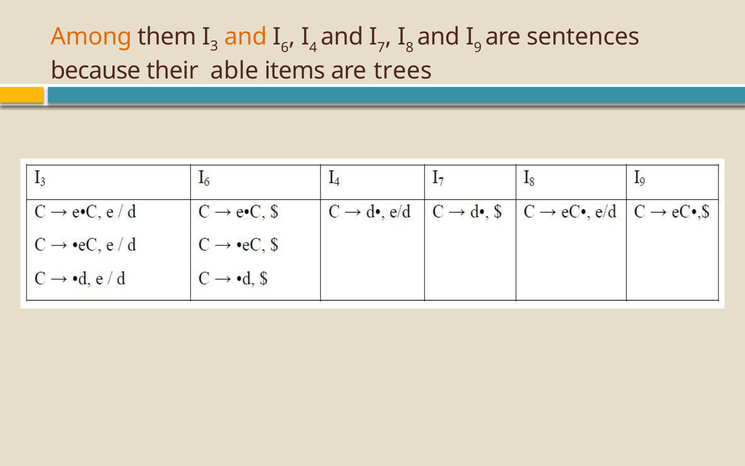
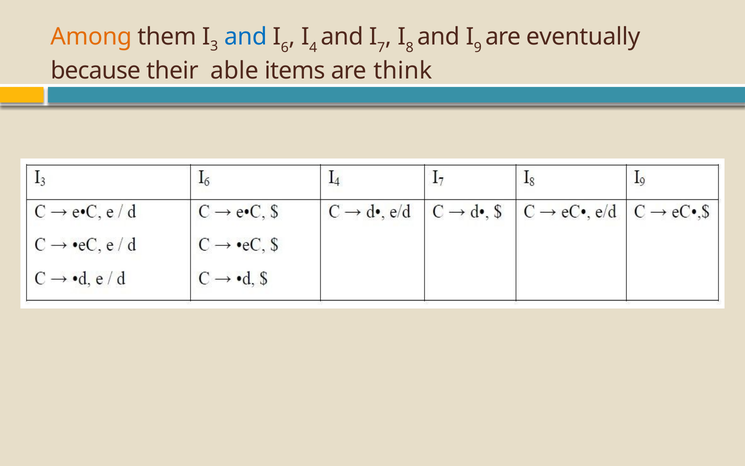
and at (246, 37) colour: orange -> blue
sentences: sentences -> eventually
trees: trees -> think
